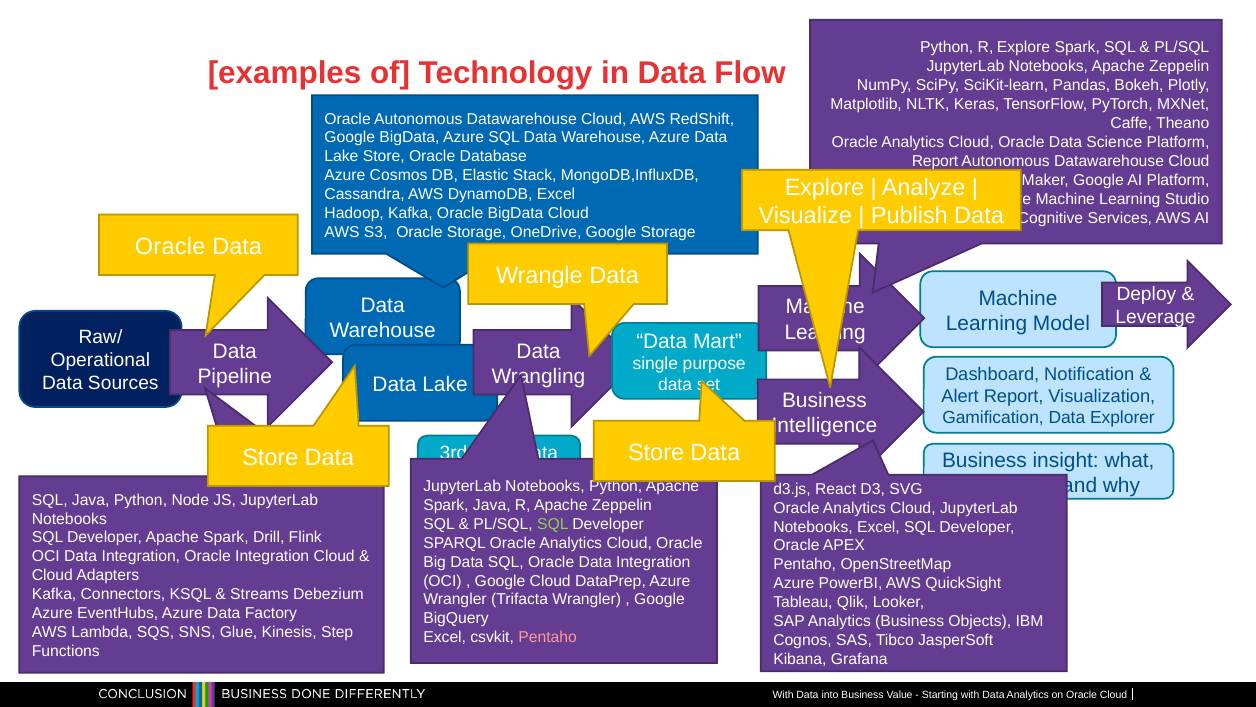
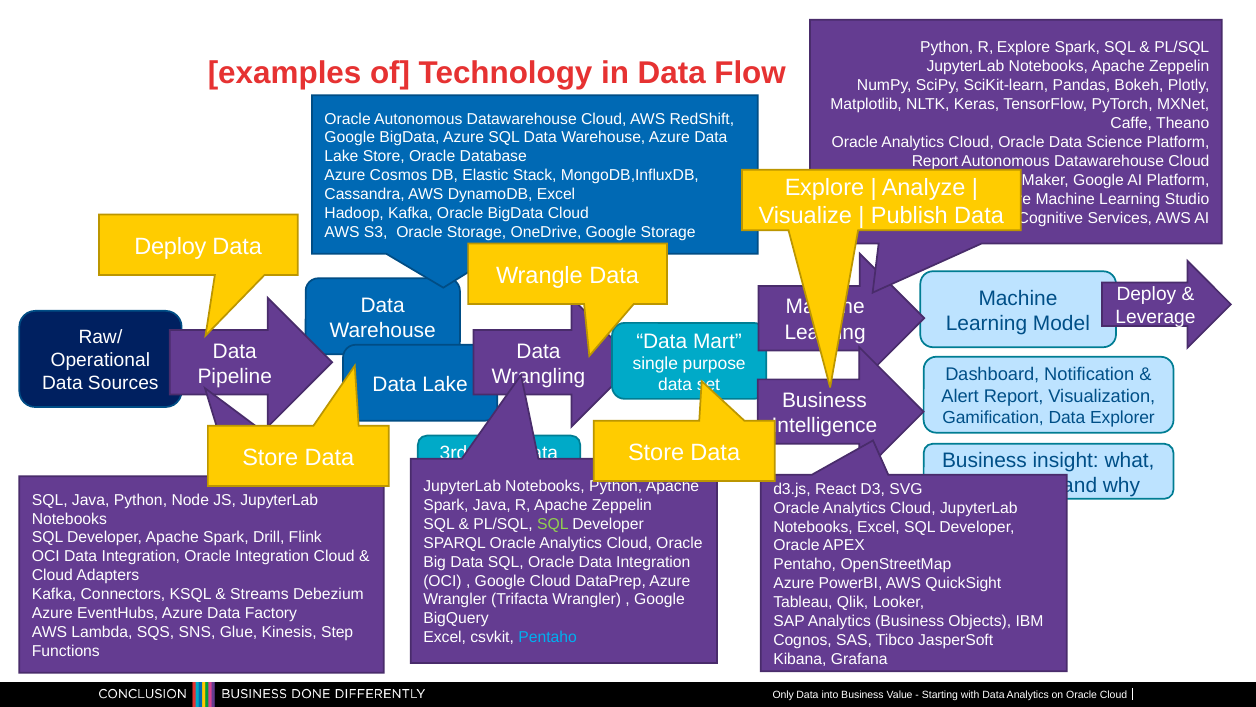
Oracle at (170, 246): Oracle -> Deploy
Pentaho at (548, 637) colour: pink -> light blue
With at (783, 694): With -> Only
